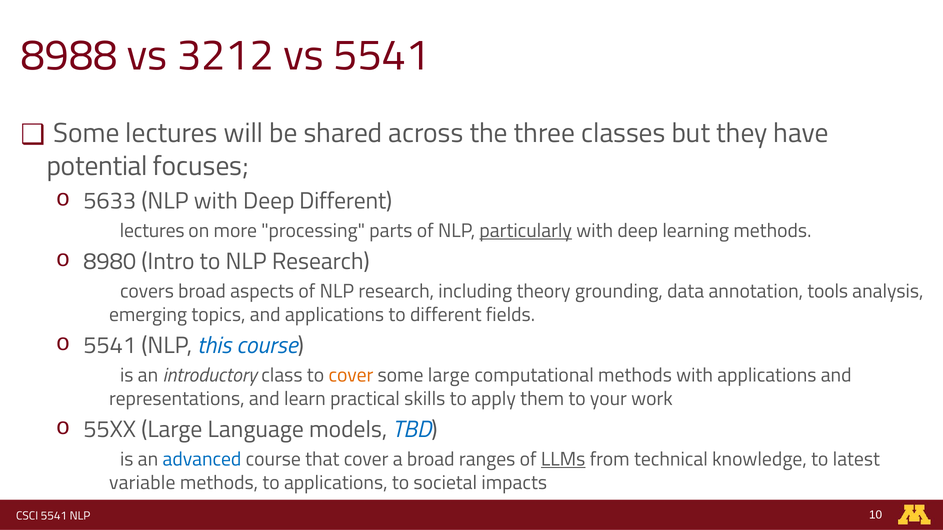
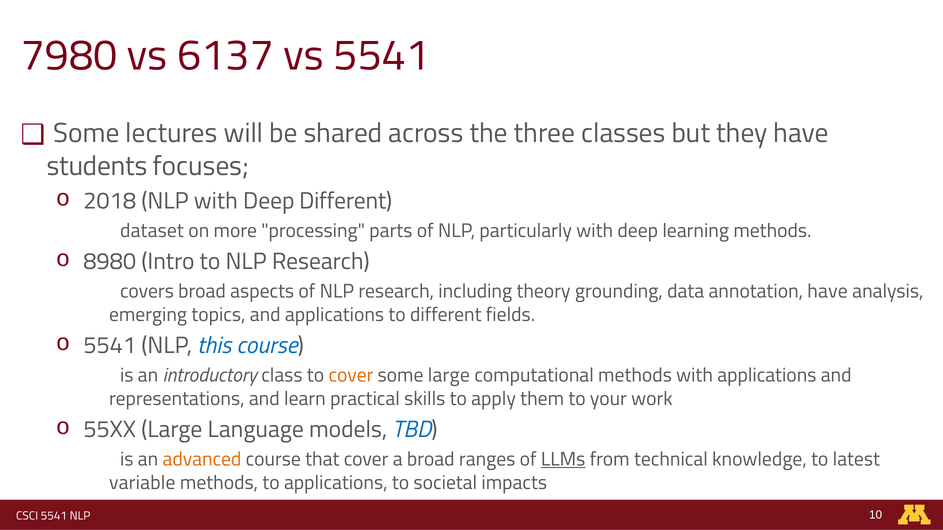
8988: 8988 -> 7980
3212: 3212 -> 6137
potential: potential -> students
5633: 5633 -> 2018
lectures at (152, 231): lectures -> dataset
particularly underline: present -> none
annotation tools: tools -> have
advanced colour: blue -> orange
